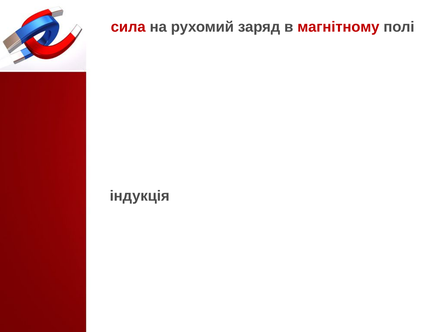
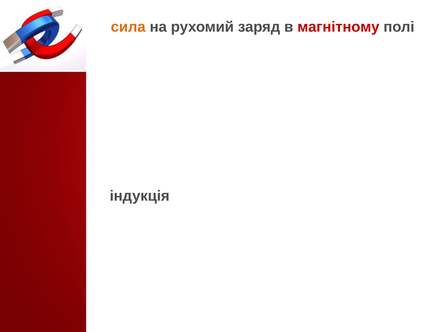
сила colour: red -> orange
